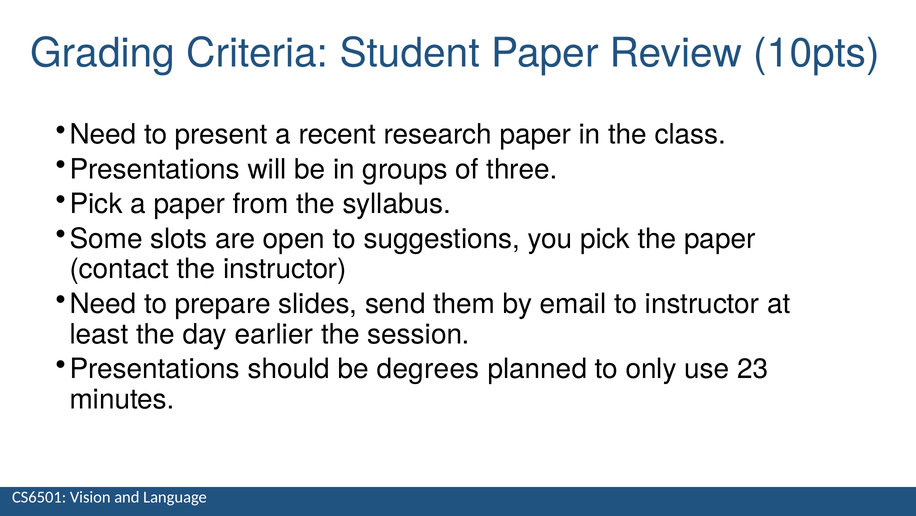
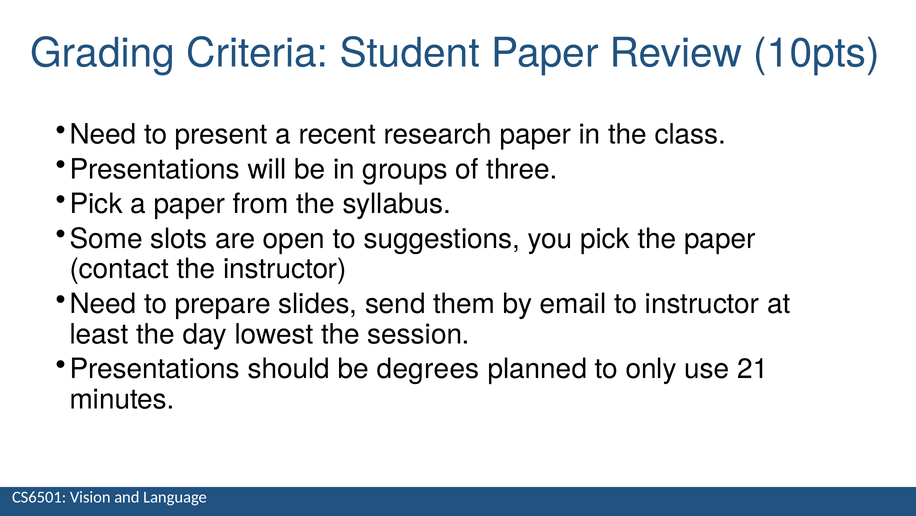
earlier: earlier -> lowest
23: 23 -> 21
